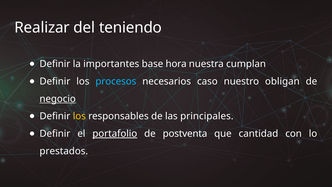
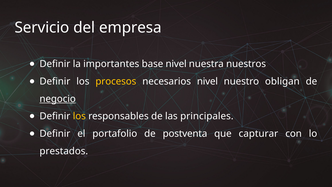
Realizar: Realizar -> Servicio
teniendo: teniendo -> empresa
base hora: hora -> nivel
cumplan: cumplan -> nuestros
procesos colour: light blue -> yellow
necesarios caso: caso -> nivel
portafolio underline: present -> none
cantidad: cantidad -> capturar
